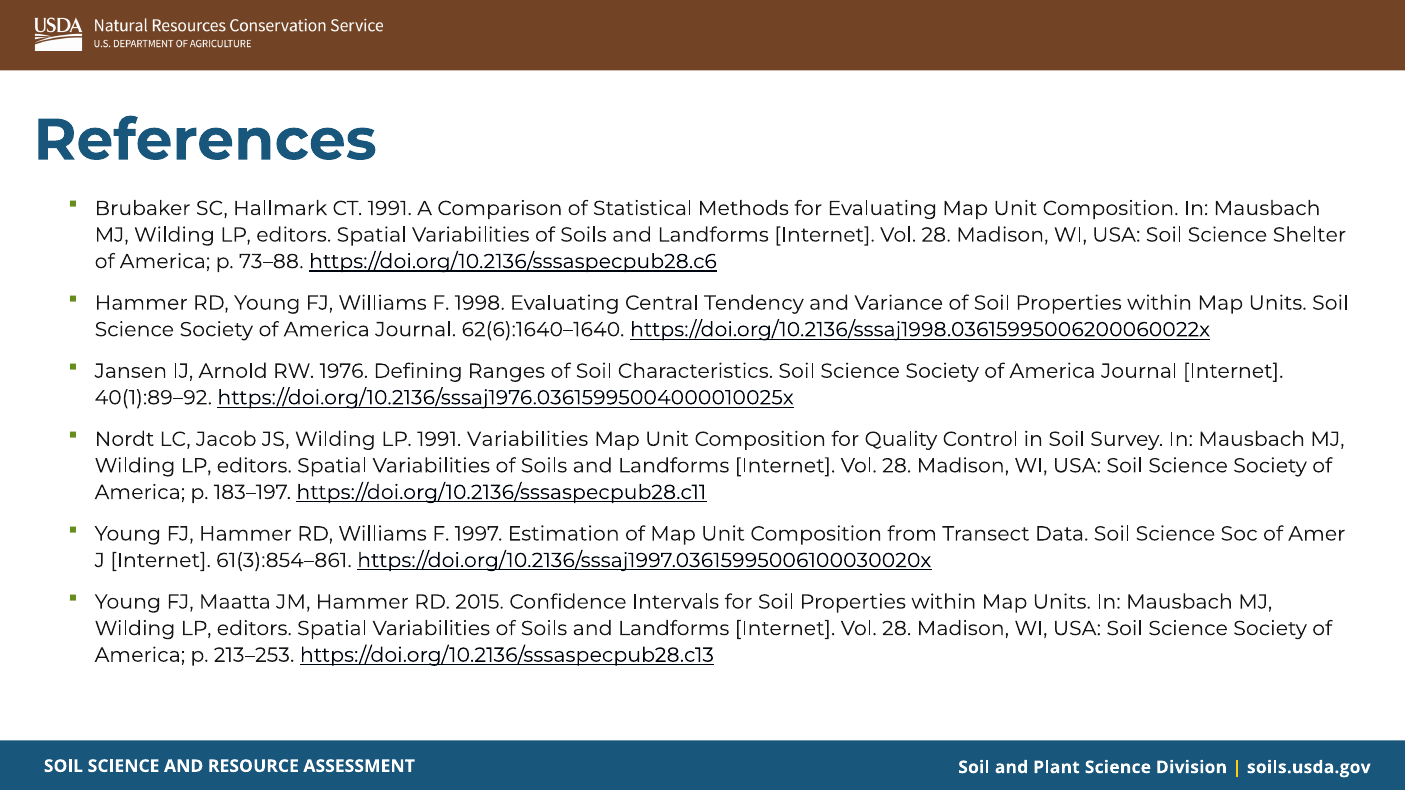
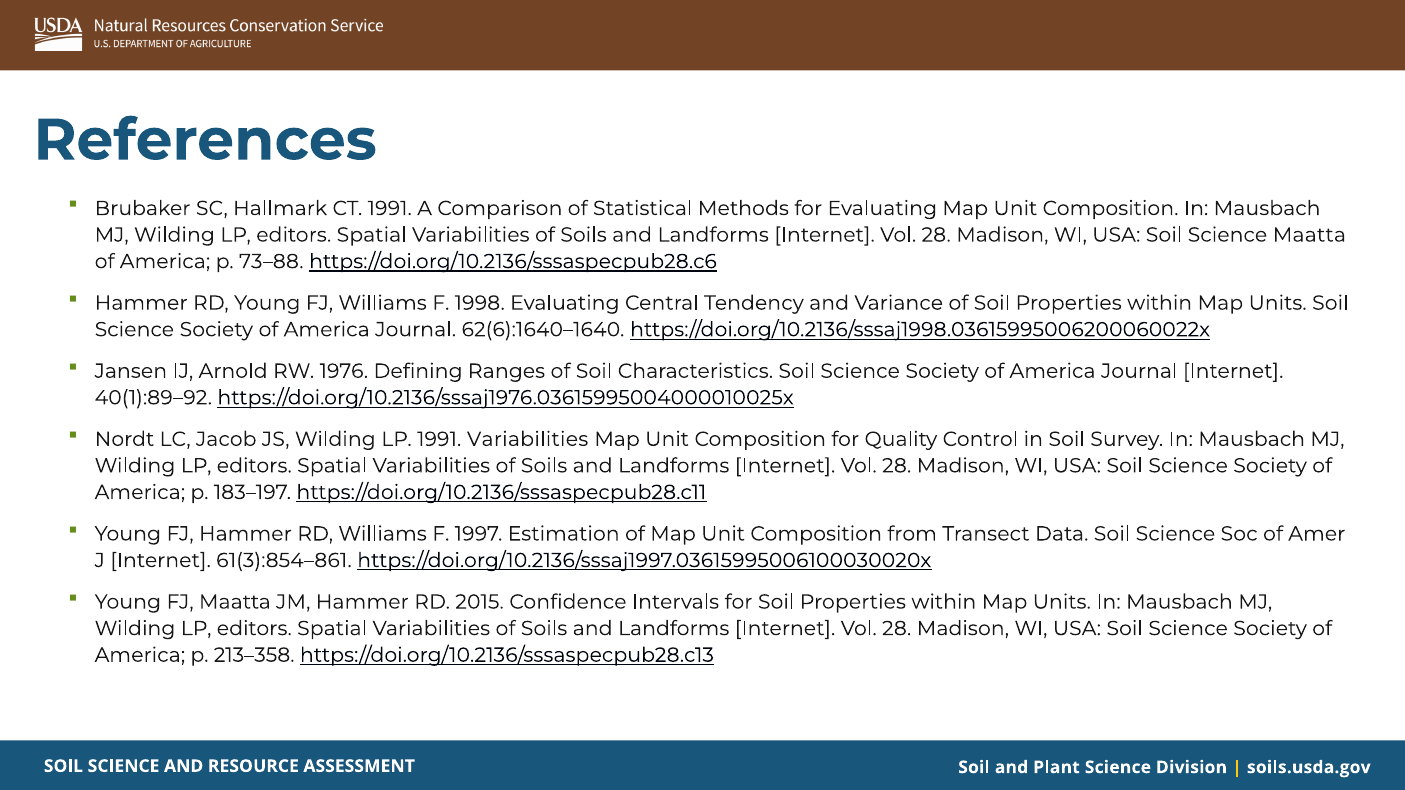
Science Shelter: Shelter -> Maatta
213–253: 213–253 -> 213–358
